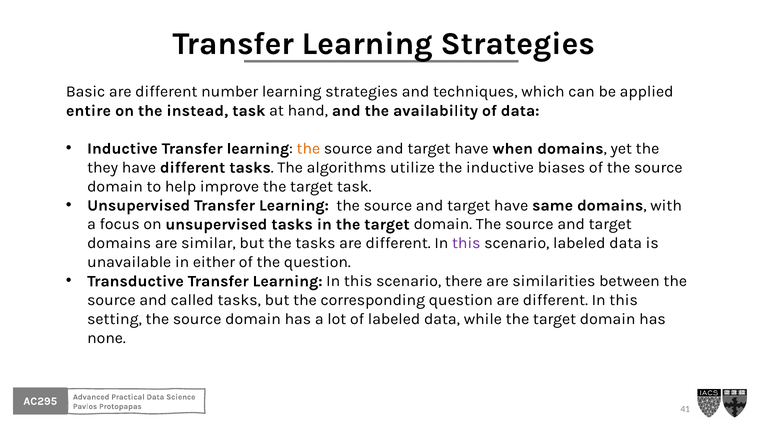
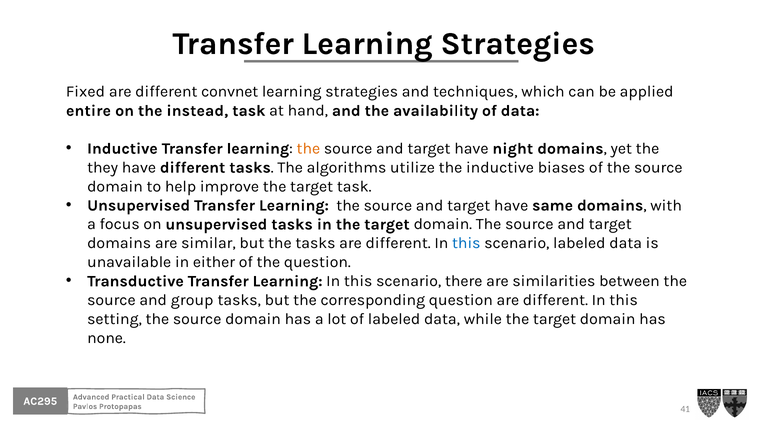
Basic: Basic -> Fixed
number: number -> convnet
when: when -> night
this at (466, 243) colour: purple -> blue
called: called -> group
